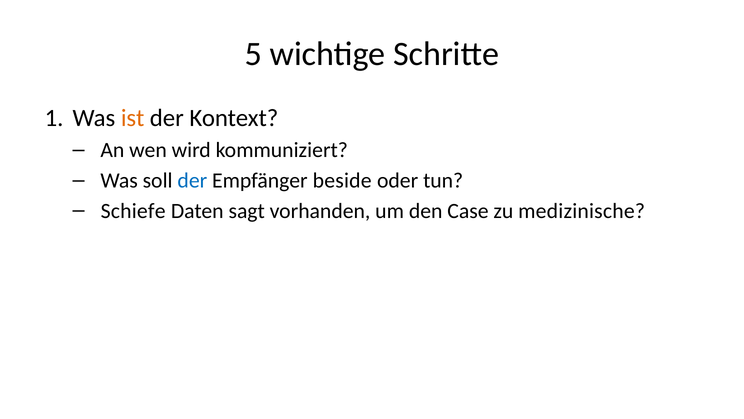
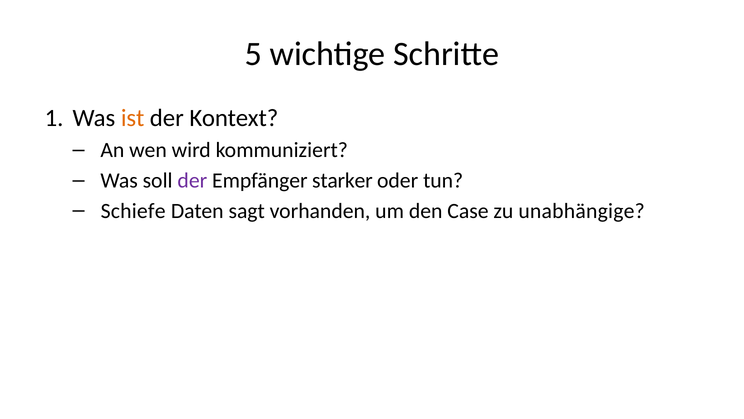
der at (192, 180) colour: blue -> purple
beside: beside -> starker
medizinische: medizinische -> unabhängige
